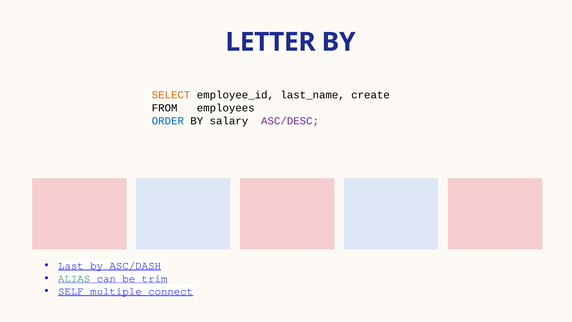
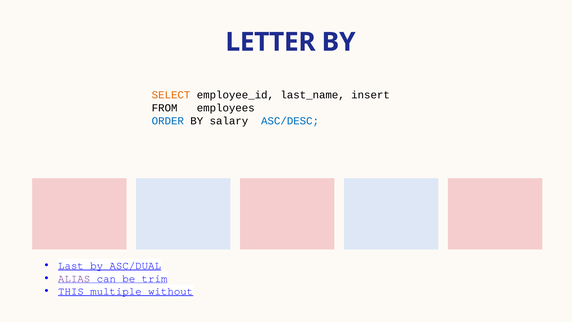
create: create -> insert
ASC/DESC colour: purple -> blue
ASC/DASH: ASC/DASH -> ASC/DUAL
ALIAS colour: green -> purple
SELF: SELF -> THIS
connect: connect -> without
